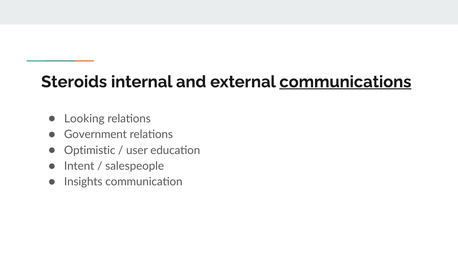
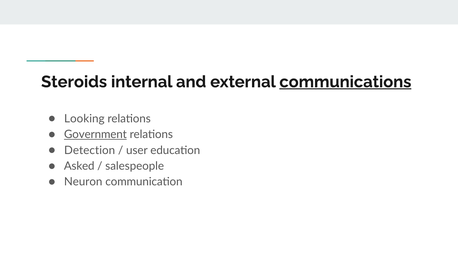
Government underline: none -> present
Optimistic: Optimistic -> Detection
Intent: Intent -> Asked
Insights: Insights -> Neuron
